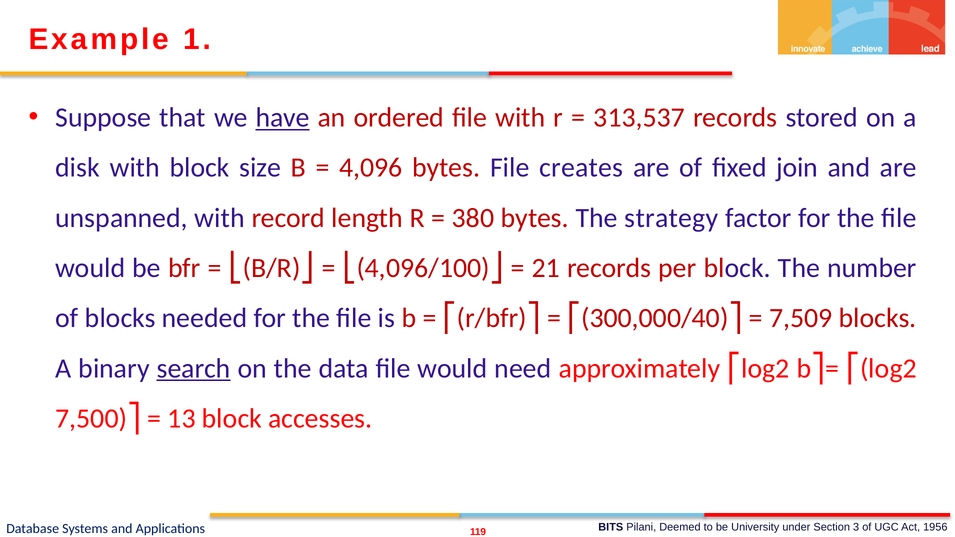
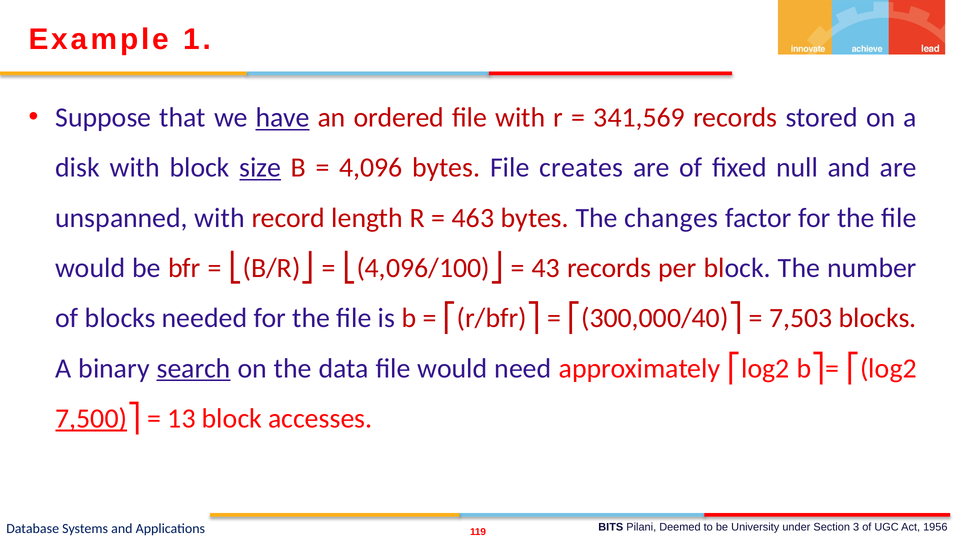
313,537: 313,537 -> 341,569
size underline: none -> present
join: join -> null
380: 380 -> 463
strategy: strategy -> changes
21: 21 -> 43
7,509: 7,509 -> 7,503
7,500 underline: none -> present
